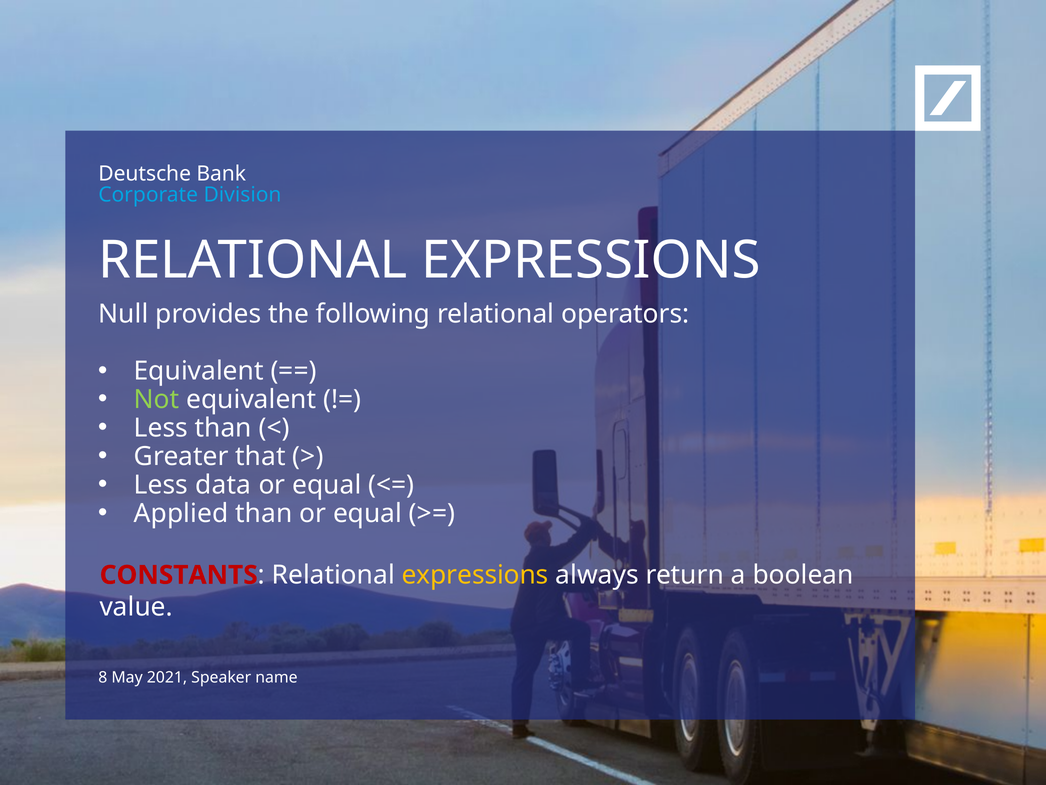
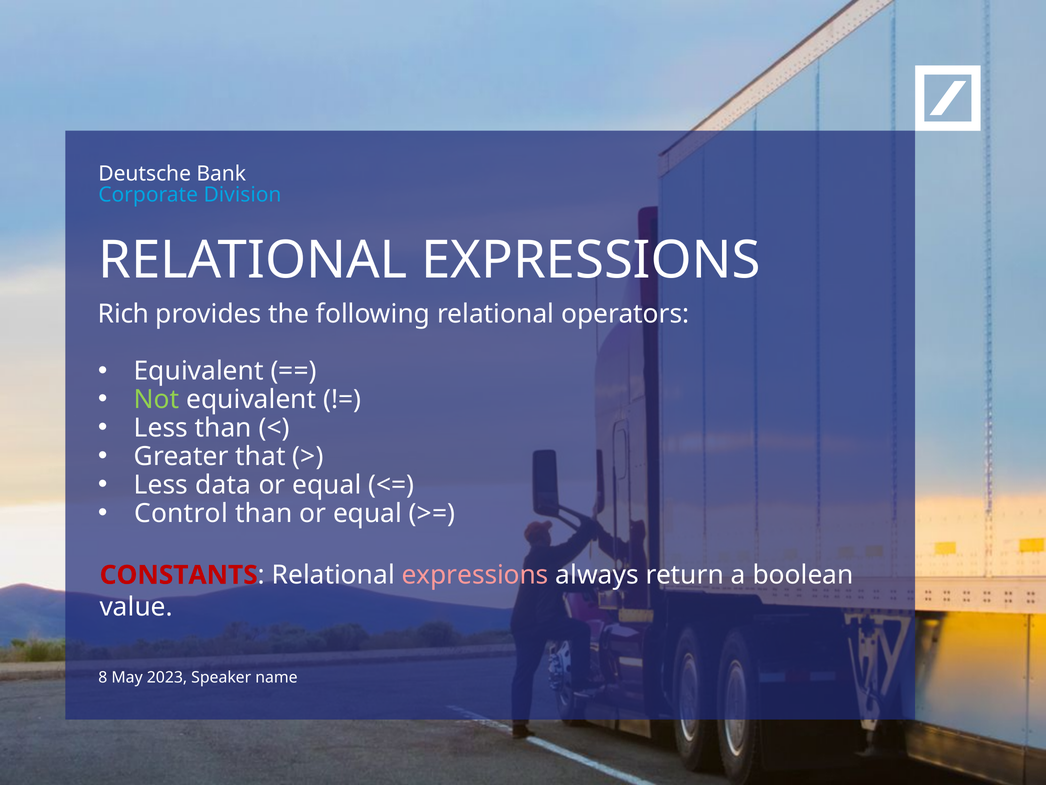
Null: Null -> Rich
Applied: Applied -> Control
expressions at (475, 575) colour: yellow -> pink
2021: 2021 -> 2023
